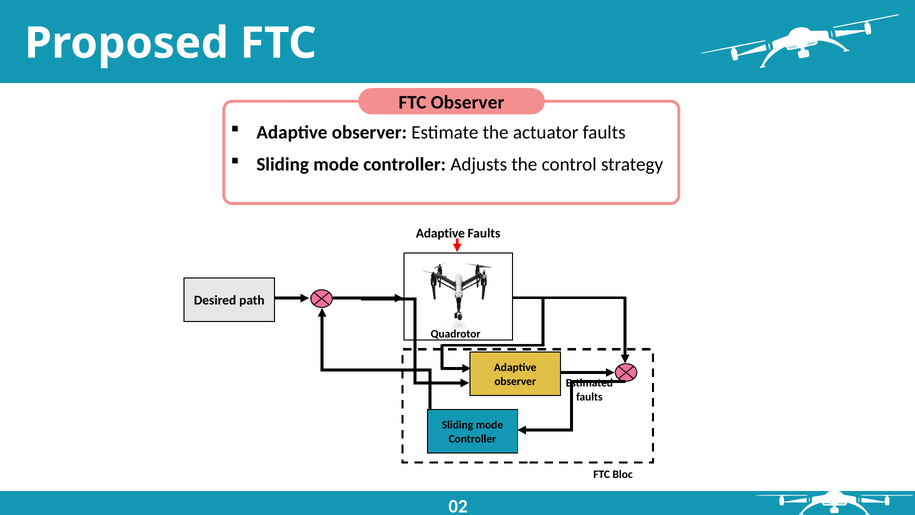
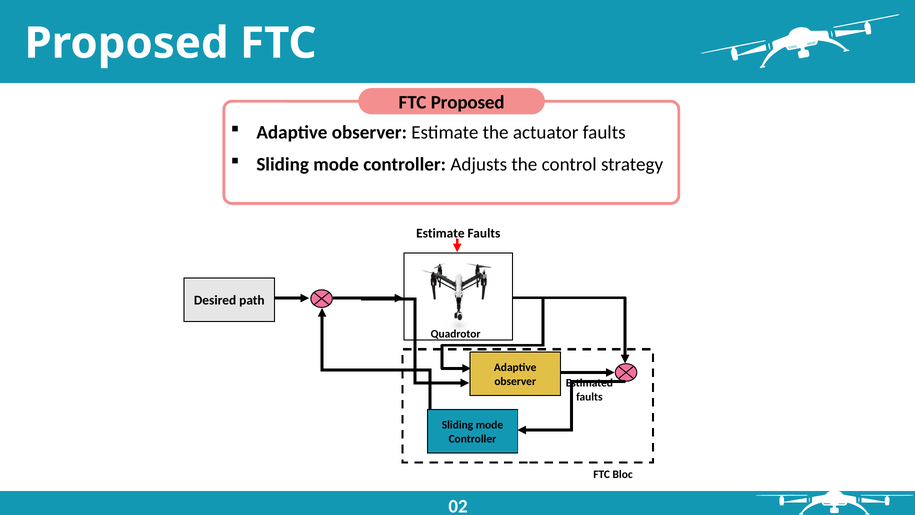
FTC Observer: Observer -> Proposed
Adaptive at (440, 233): Adaptive -> Estimate
